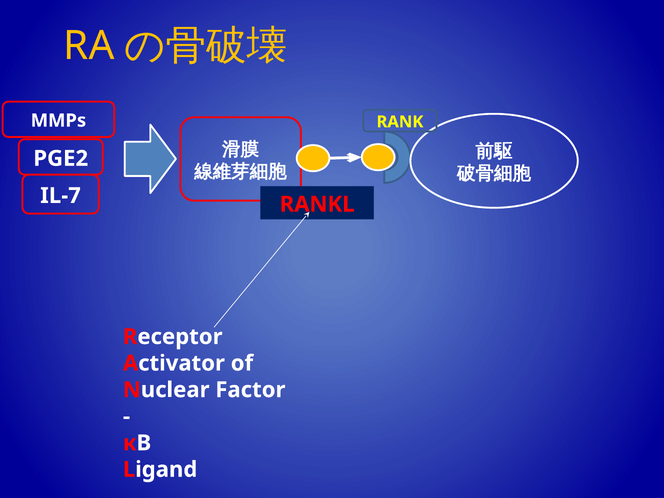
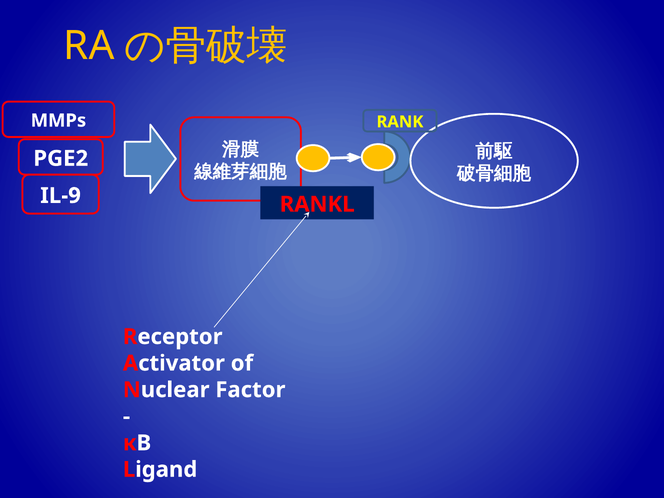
IL-7: IL-7 -> IL-9
